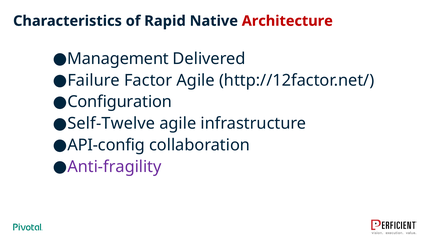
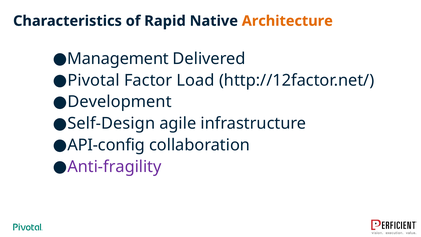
Architecture colour: red -> orange
Failure: Failure -> Pivotal
Factor Agile: Agile -> Load
Configuration: Configuration -> Development
Self-Twelve: Self-Twelve -> Self-Design
